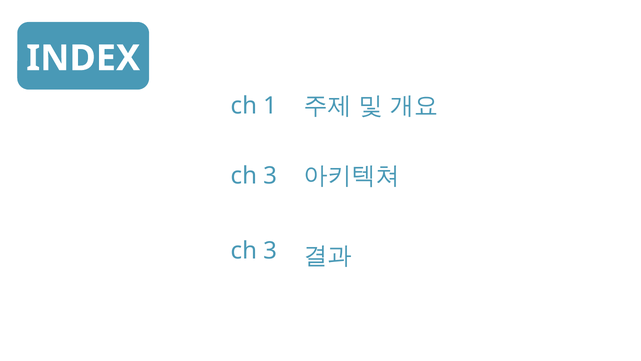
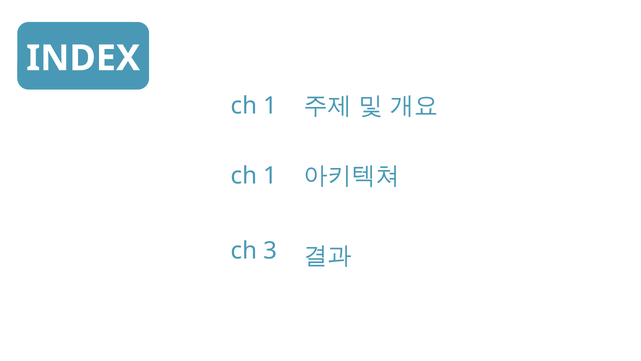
3 at (270, 175): 3 -> 1
